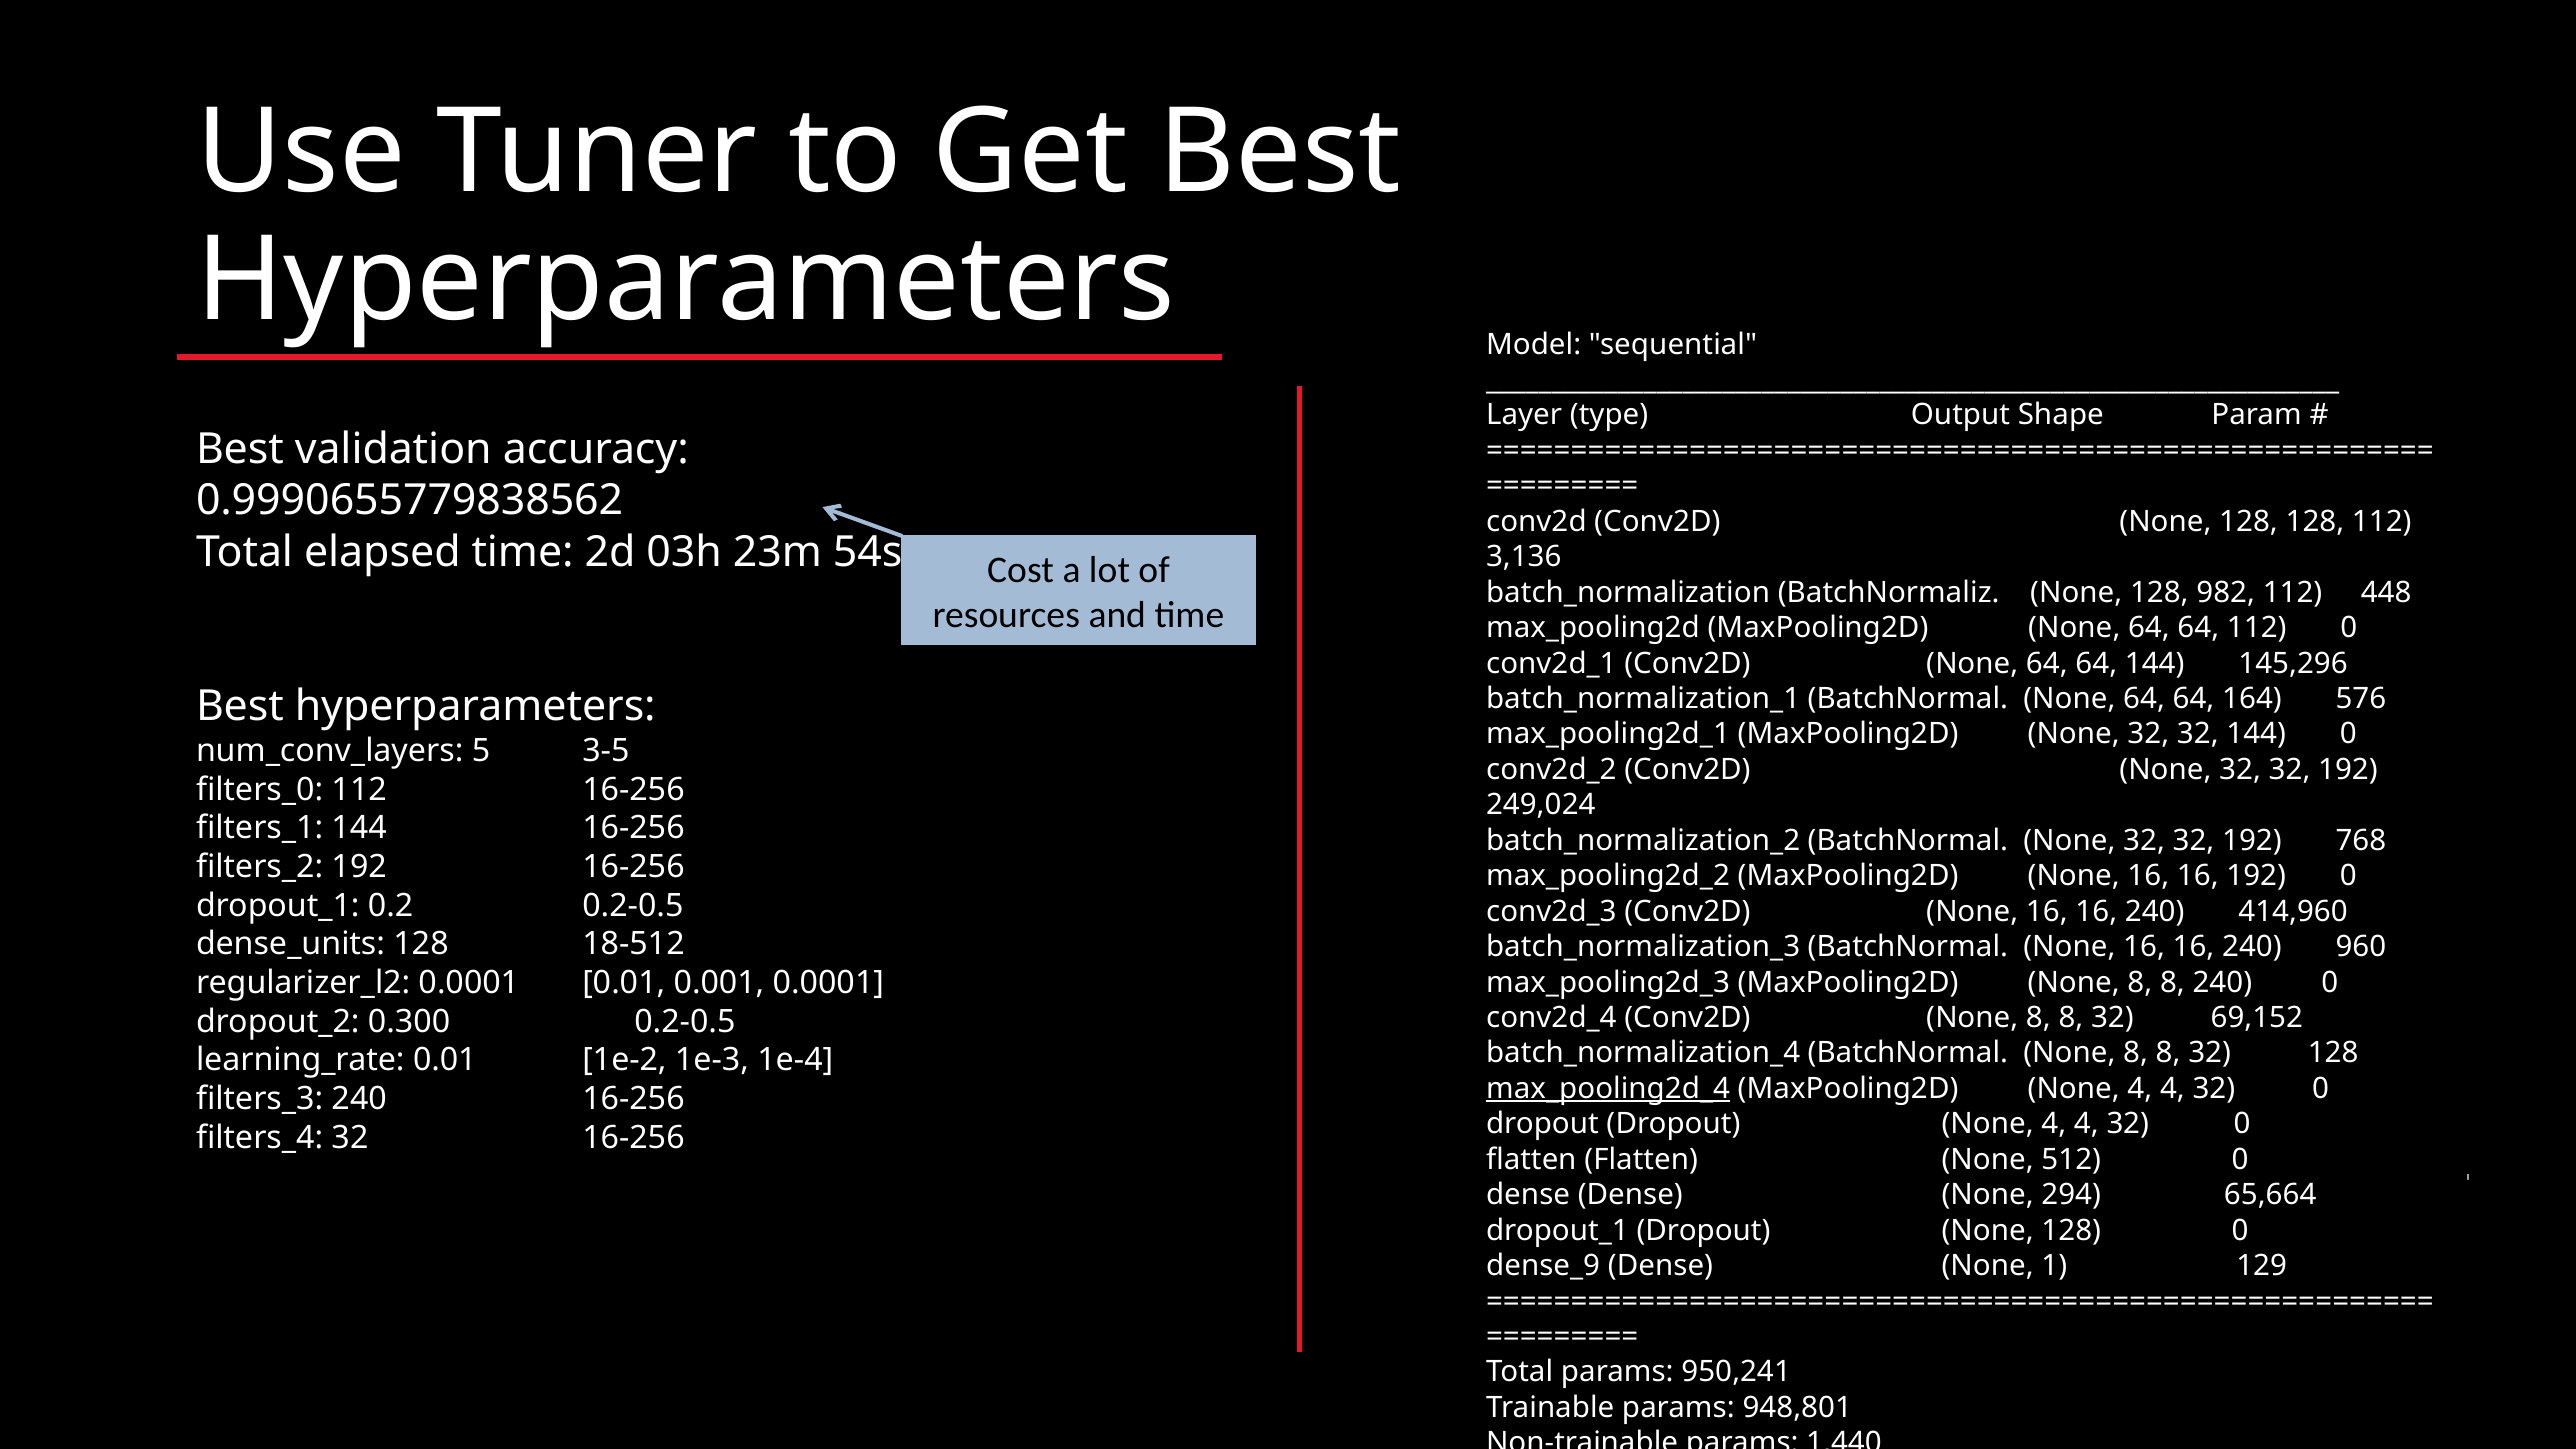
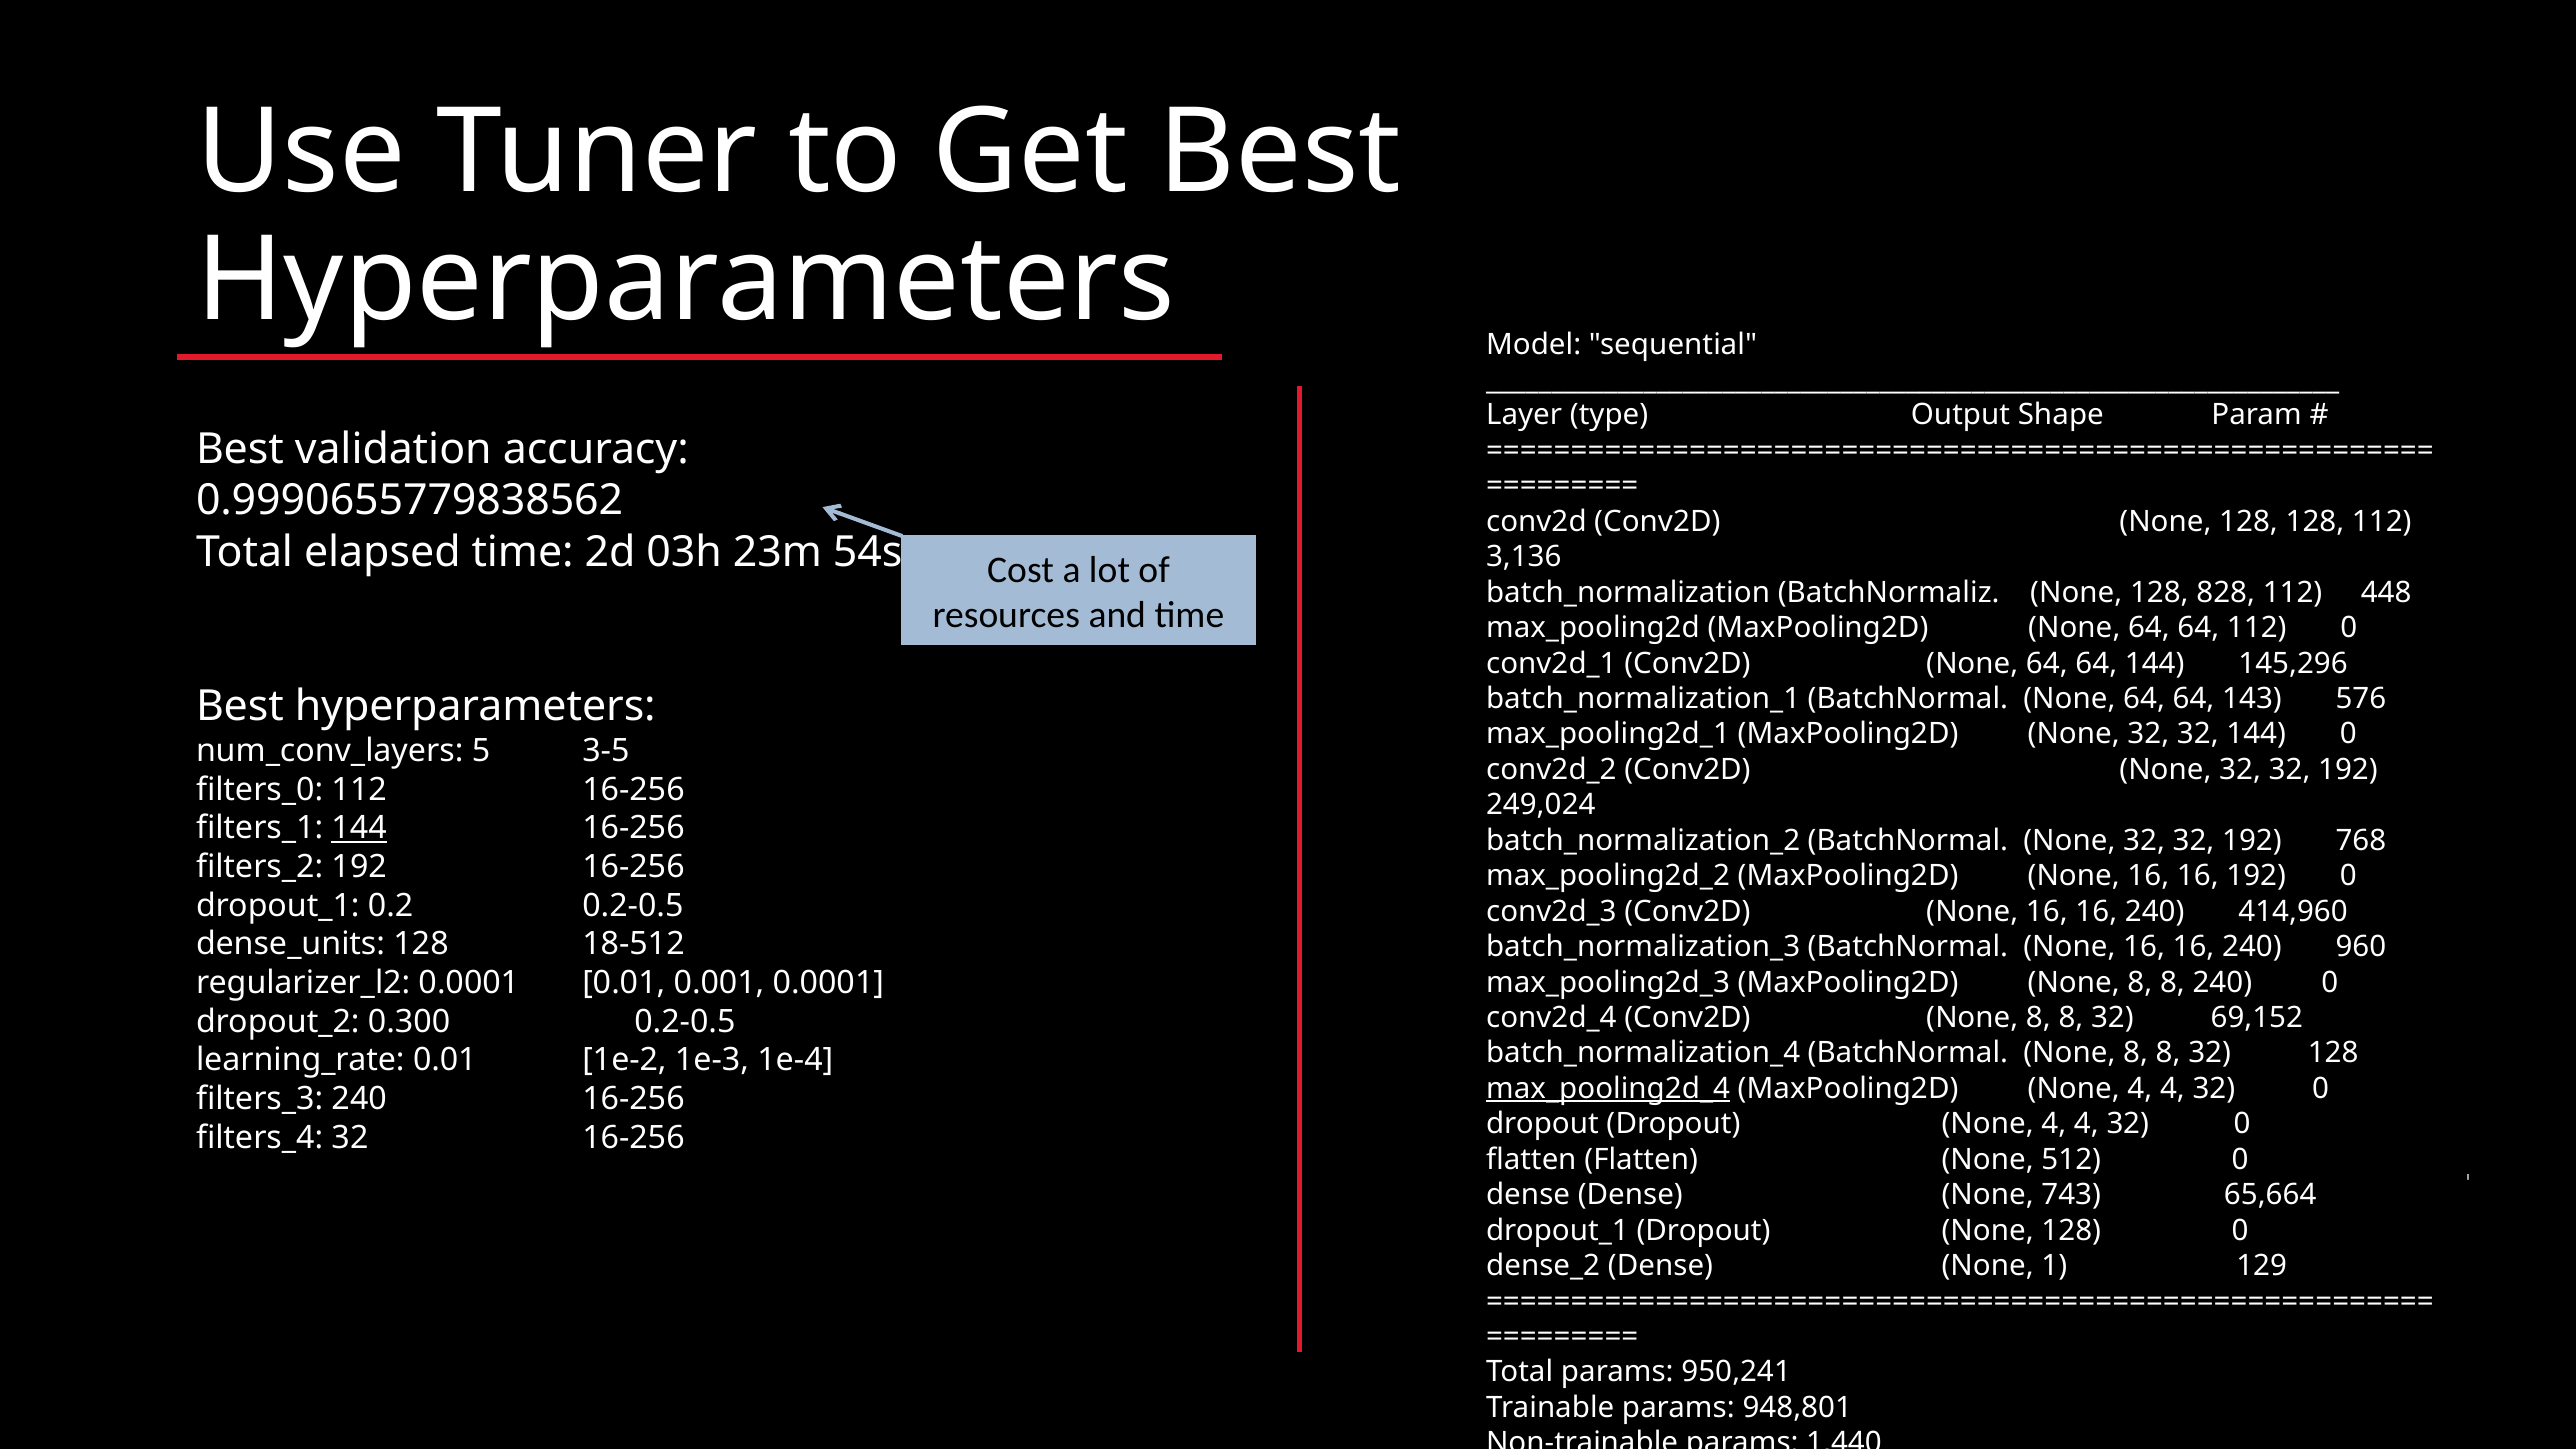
982: 982 -> 828
164: 164 -> 143
144 at (359, 828) underline: none -> present
294: 294 -> 743
dense_9: dense_9 -> dense_2
